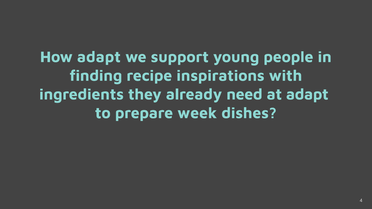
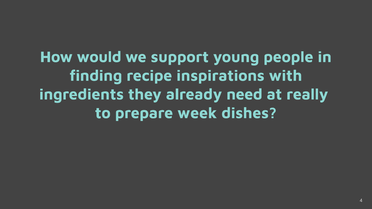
How adapt: adapt -> would
at adapt: adapt -> really
